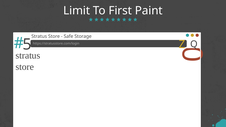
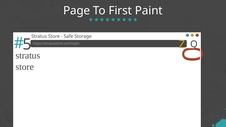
Limit: Limit -> Page
